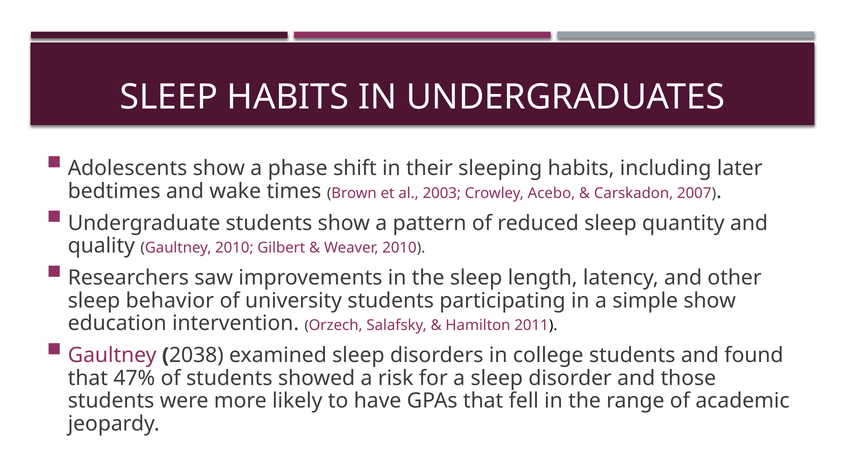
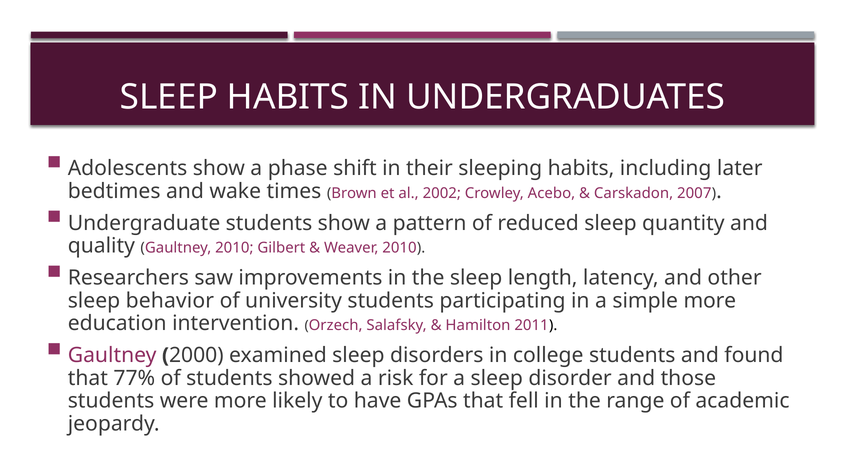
2003: 2003 -> 2002
simple show: show -> more
2038: 2038 -> 2000
47%: 47% -> 77%
